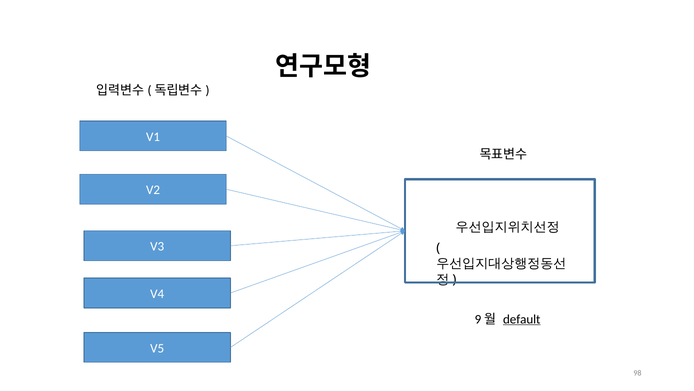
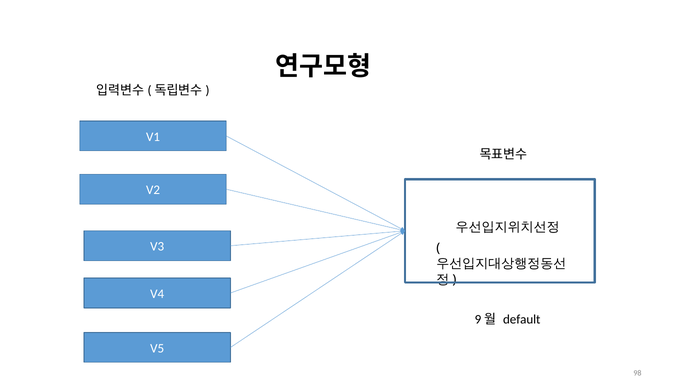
default underline: present -> none
